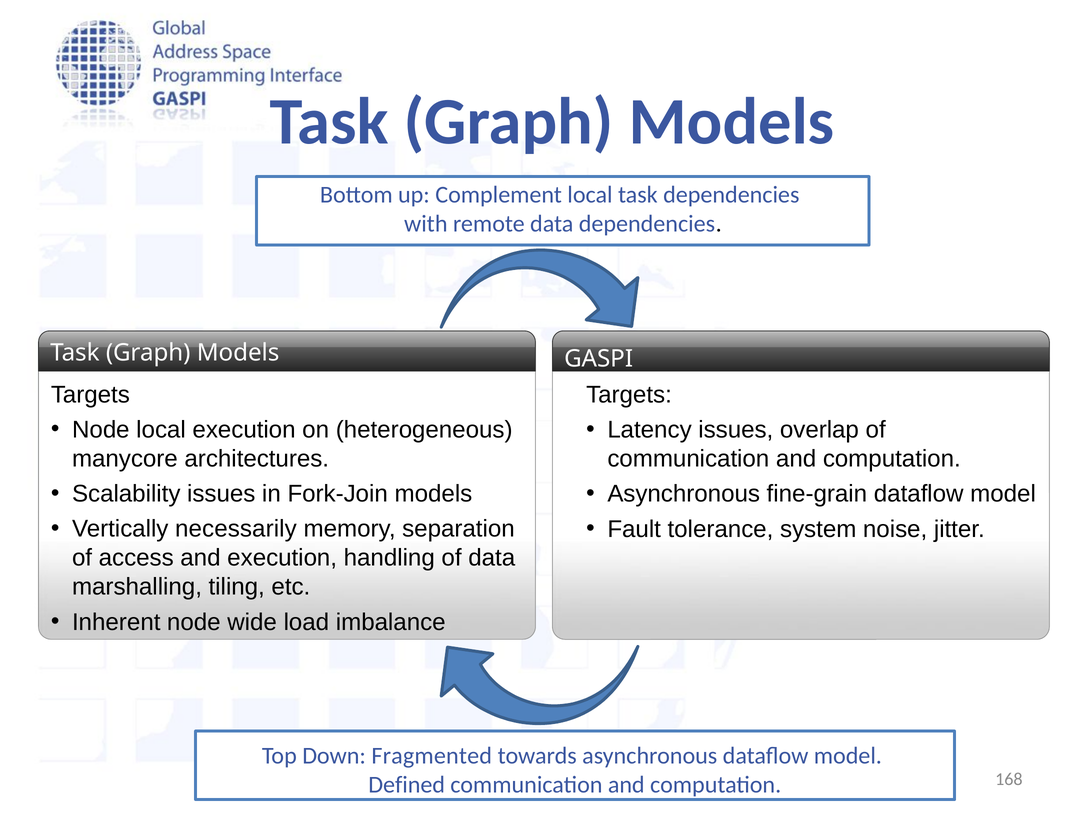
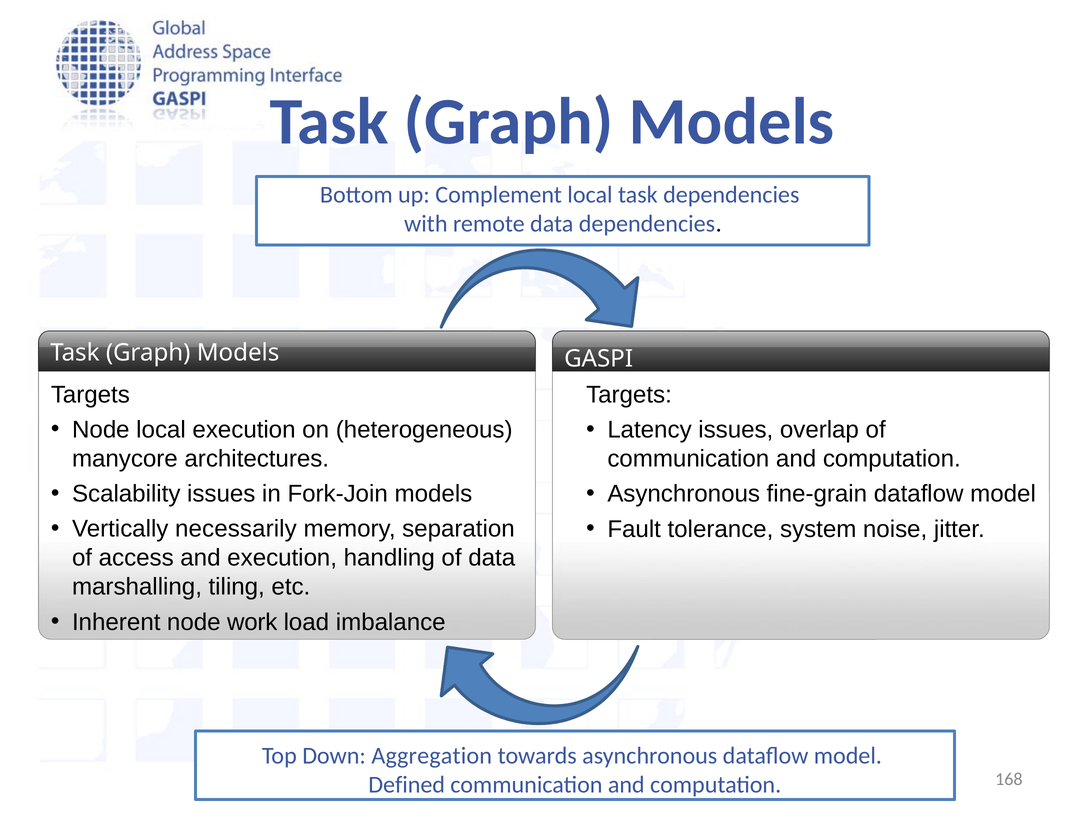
wide: wide -> work
Fragmented: Fragmented -> Aggregation
